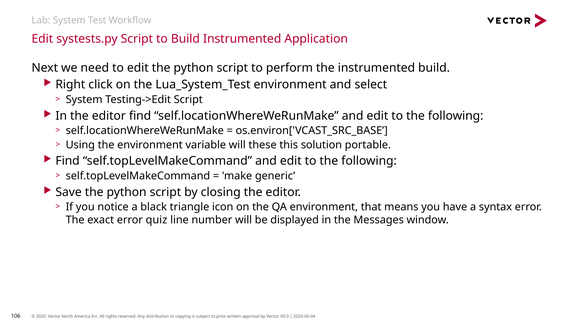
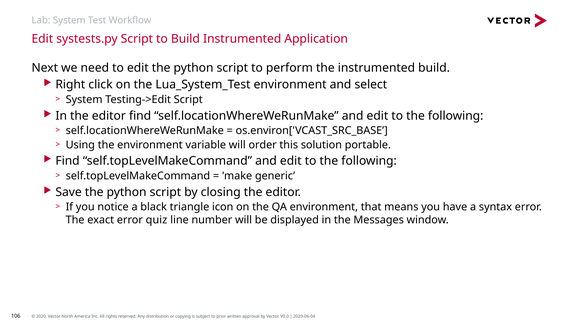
these: these -> order
